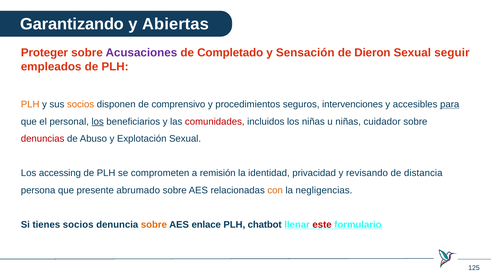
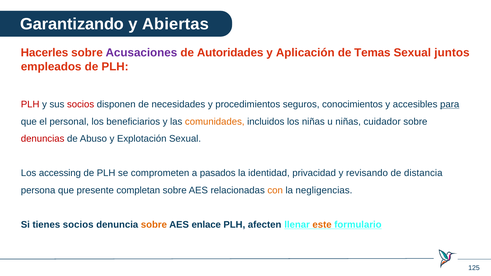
Proteger: Proteger -> Hacerles
Completado: Completado -> Autoridades
Sensación: Sensación -> Aplicación
Dieron: Dieron -> Temas
seguir: seguir -> juntos
PLH at (30, 104) colour: orange -> red
socios at (81, 104) colour: orange -> red
comprensivo: comprensivo -> necesidades
intervenciones: intervenciones -> conocimientos
los at (98, 122) underline: present -> none
comunidades colour: red -> orange
remisión: remisión -> pasados
abrumado: abrumado -> completan
chatbot: chatbot -> afecten
este colour: red -> orange
